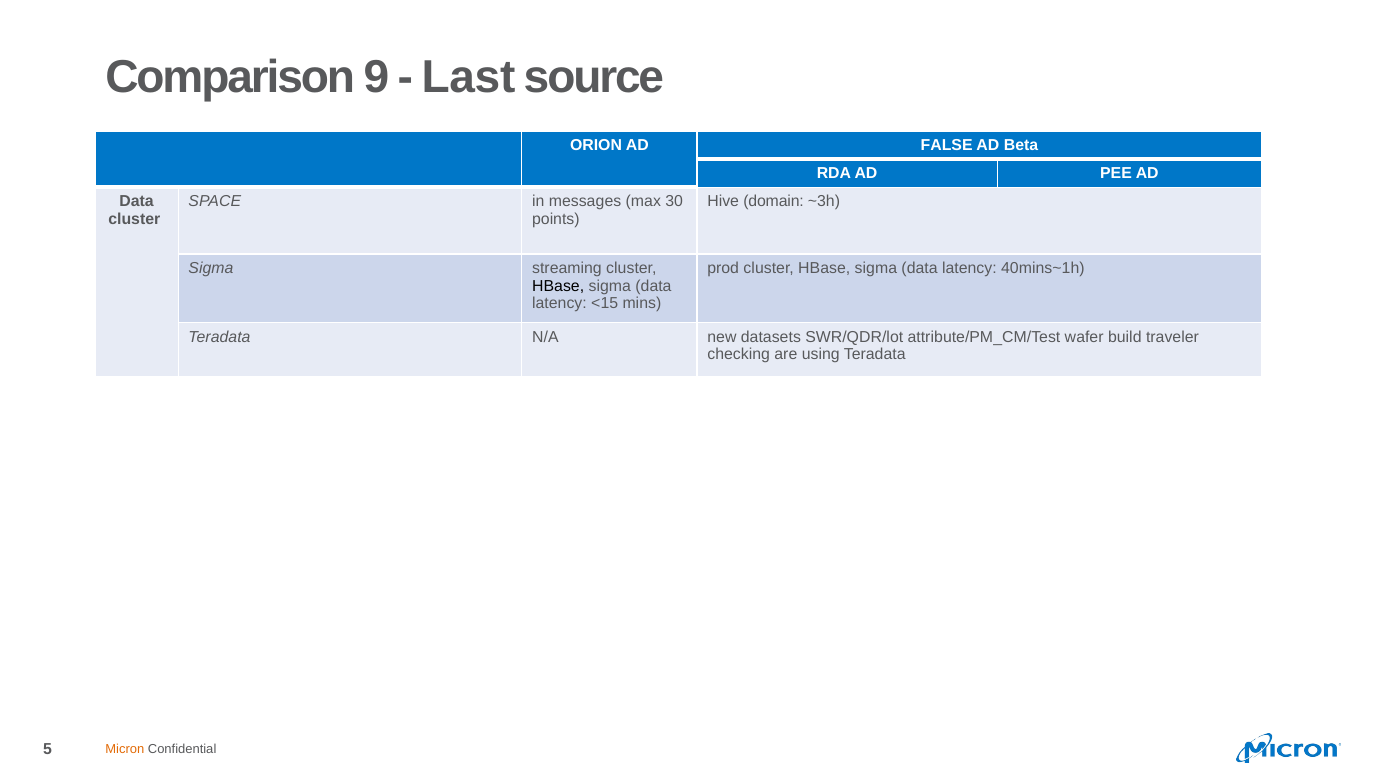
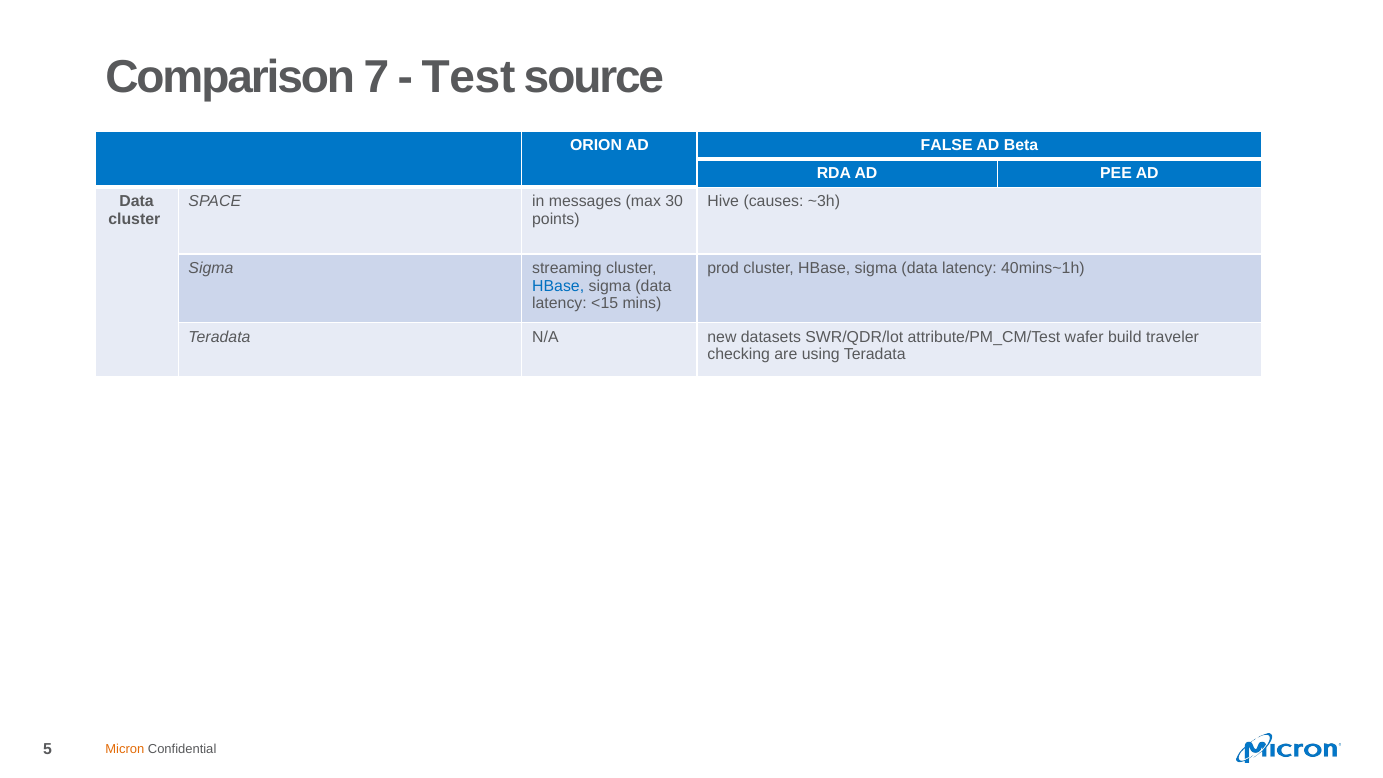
9: 9 -> 7
Last: Last -> Test
domain: domain -> causes
HBase at (558, 286) colour: black -> blue
